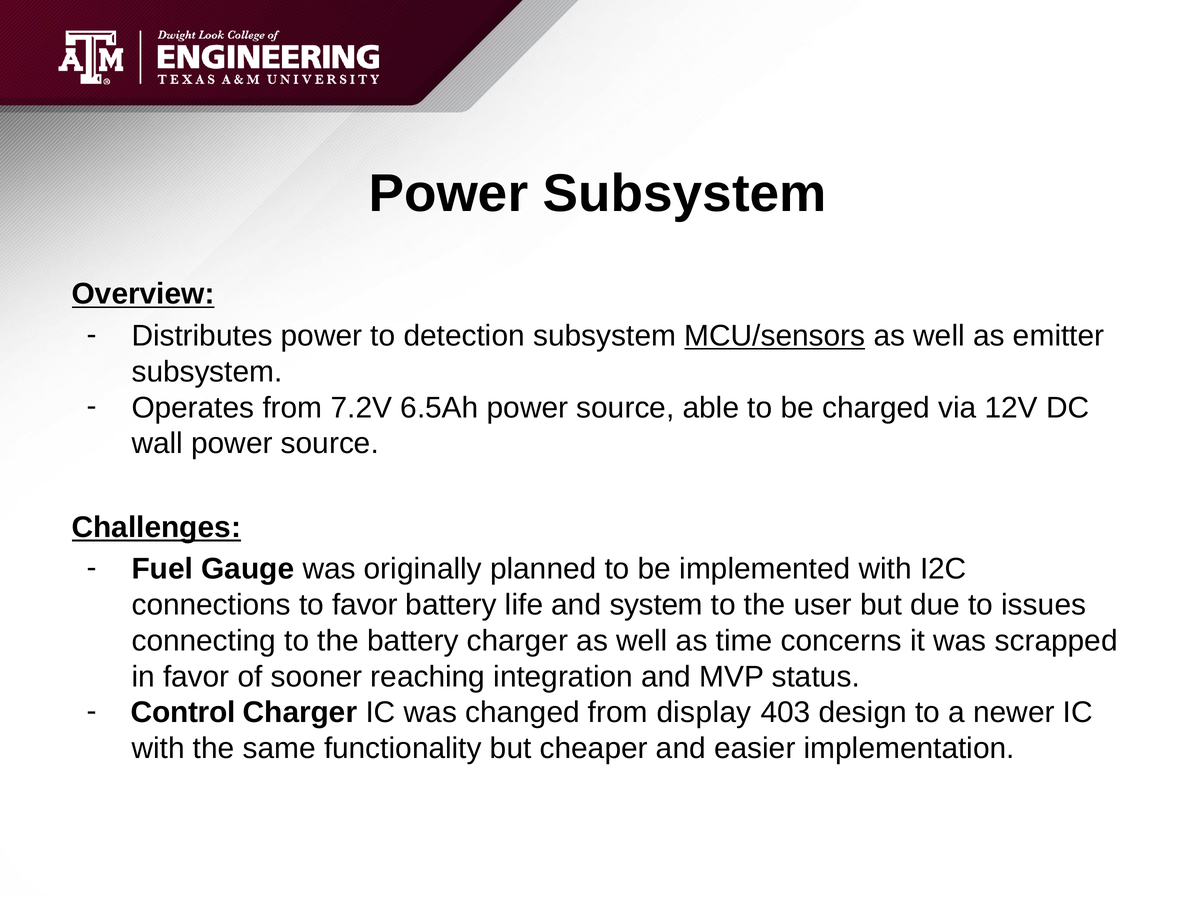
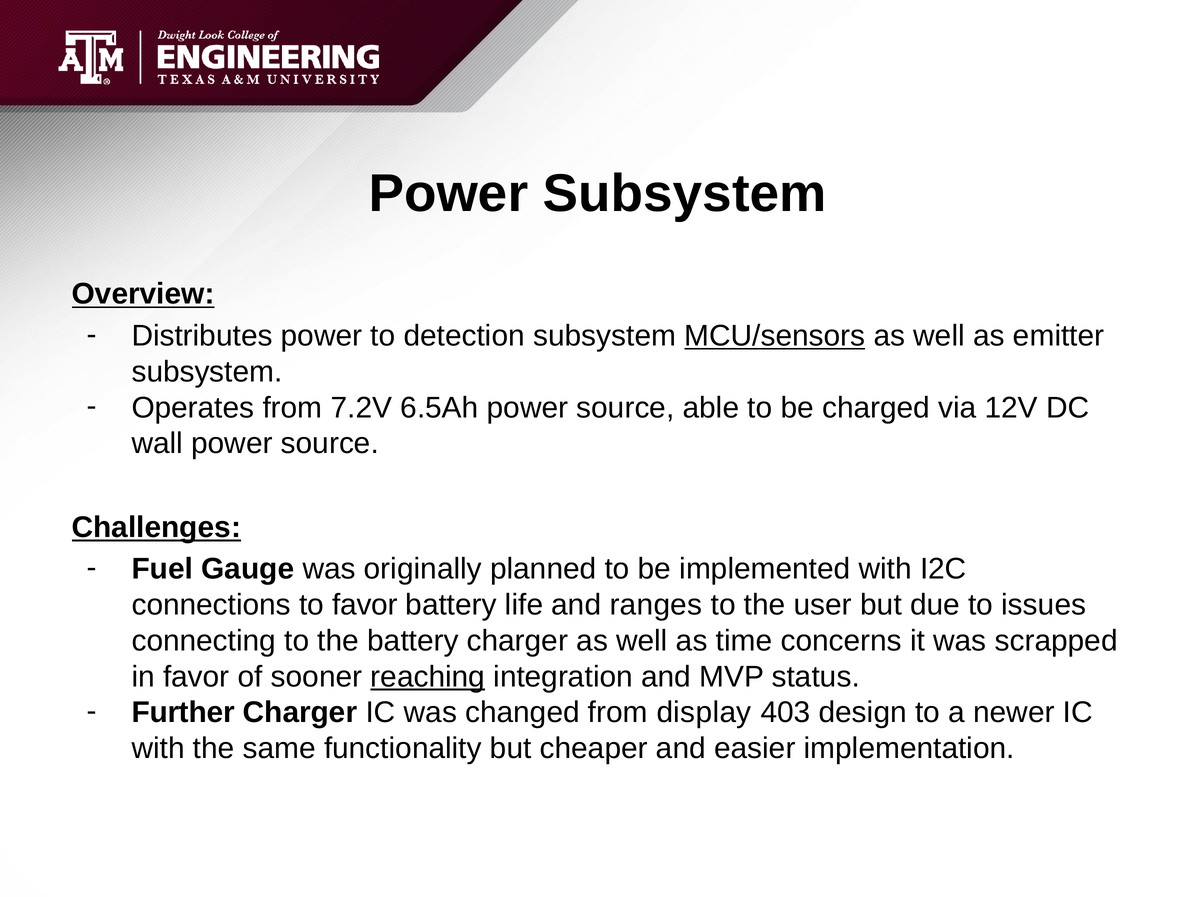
system: system -> ranges
reaching underline: none -> present
Control: Control -> Further
